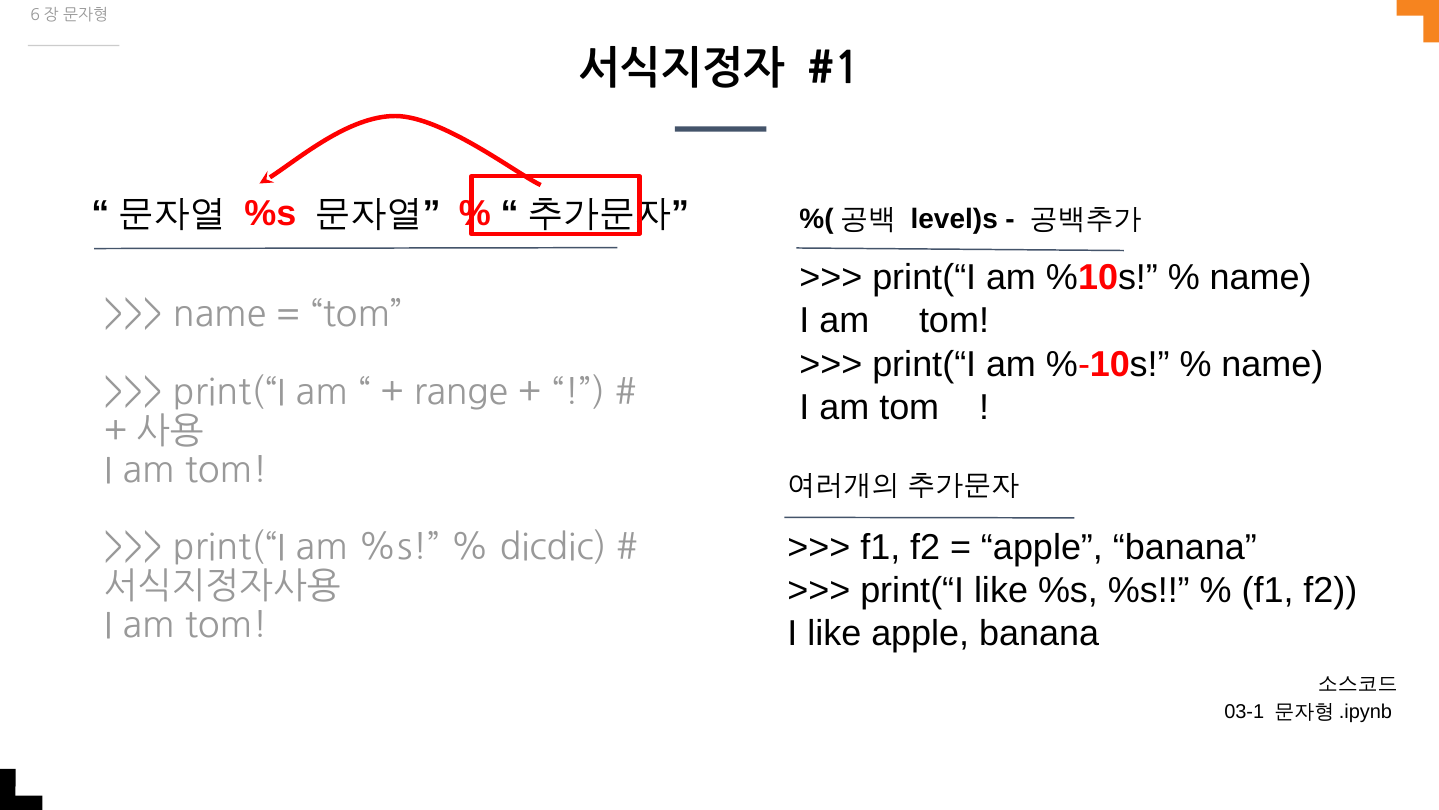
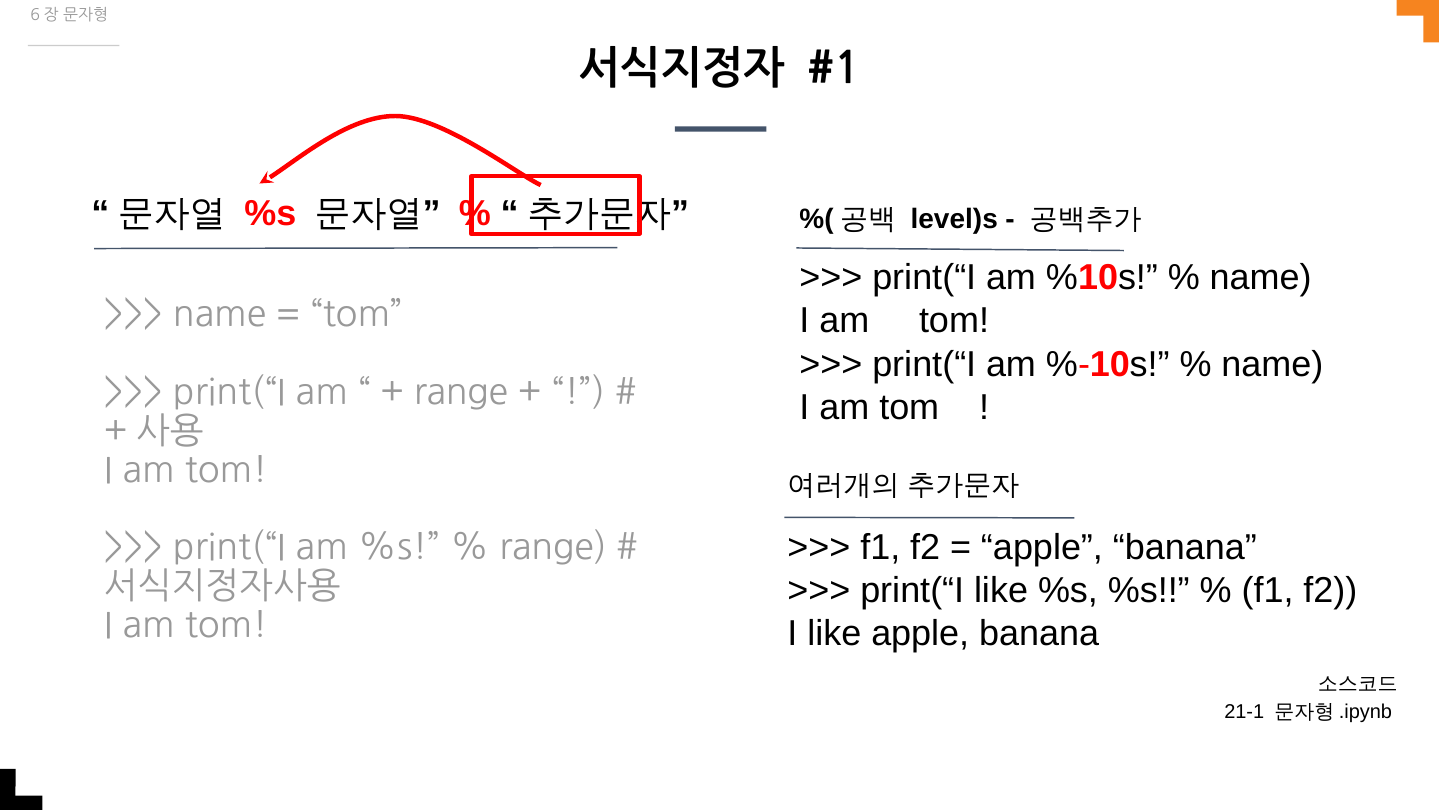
dicdic at (553, 548): dicdic -> range
03-1: 03-1 -> 21-1
